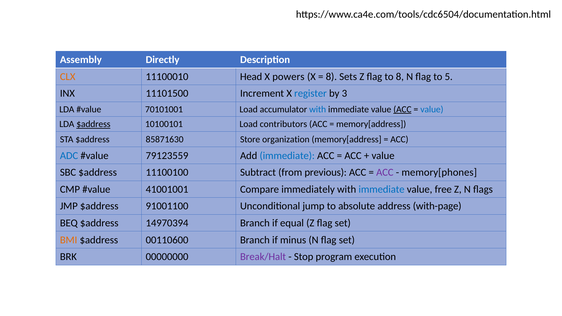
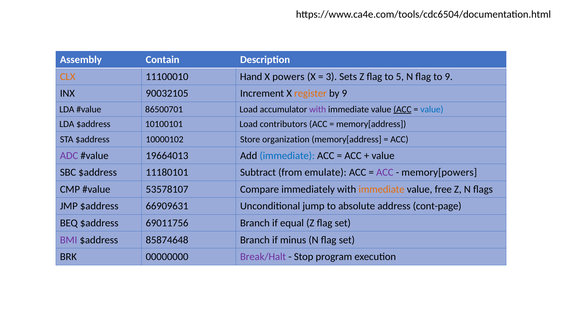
Directly: Directly -> Contain
Head: Head -> Hand
8 at (331, 77): 8 -> 3
to 8: 8 -> 5
to 5: 5 -> 9
11101500: 11101500 -> 90032105
register colour: blue -> orange
by 3: 3 -> 9
70101001: 70101001 -> 86500701
with at (318, 109) colour: blue -> purple
$address at (93, 124) underline: present -> none
85871630: 85871630 -> 10000102
ADC colour: blue -> purple
79123559: 79123559 -> 19664013
11100100: 11100100 -> 11180101
previous: previous -> emulate
memory[phones: memory[phones -> memory[powers
41001001: 41001001 -> 53578107
immediate at (382, 189) colour: blue -> orange
91001100: 91001100 -> 66909631
with-page: with-page -> cont-page
14970394: 14970394 -> 69011756
BMI colour: orange -> purple
00110600: 00110600 -> 85874648
